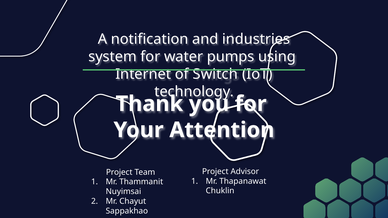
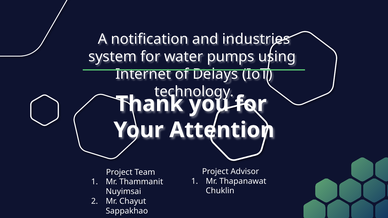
Switch: Switch -> Delays
